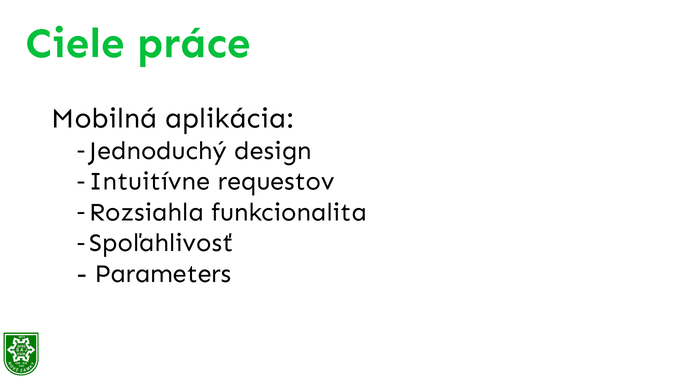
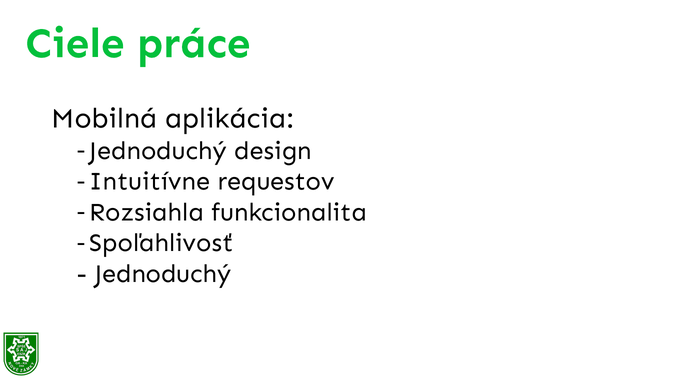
Parameters at (163, 274): Parameters -> Jednoduchý
